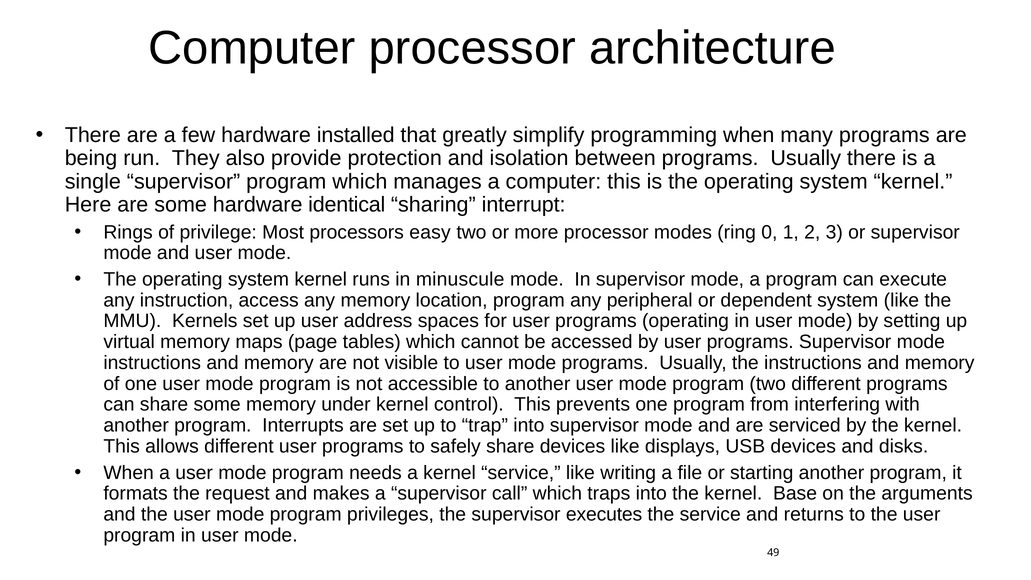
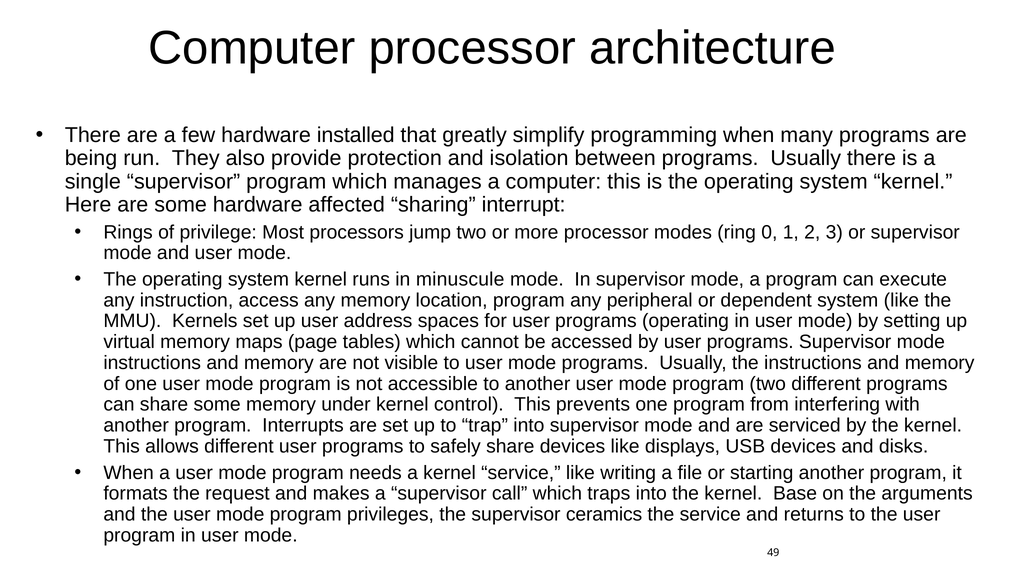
identical: identical -> affected
easy: easy -> jump
executes: executes -> ceramics
